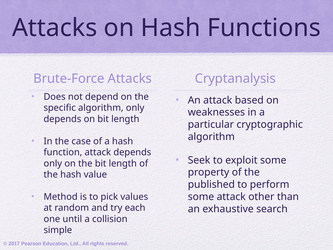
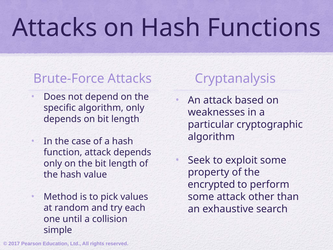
published: published -> encrypted
